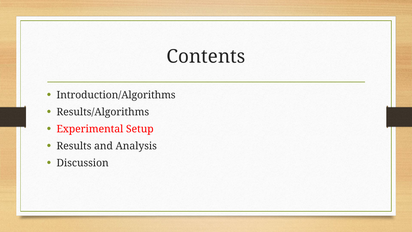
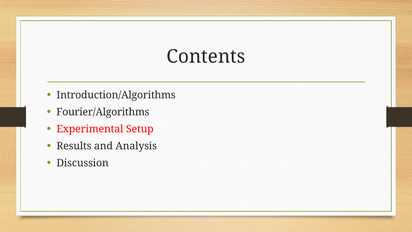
Results/Algorithms: Results/Algorithms -> Fourier/Algorithms
